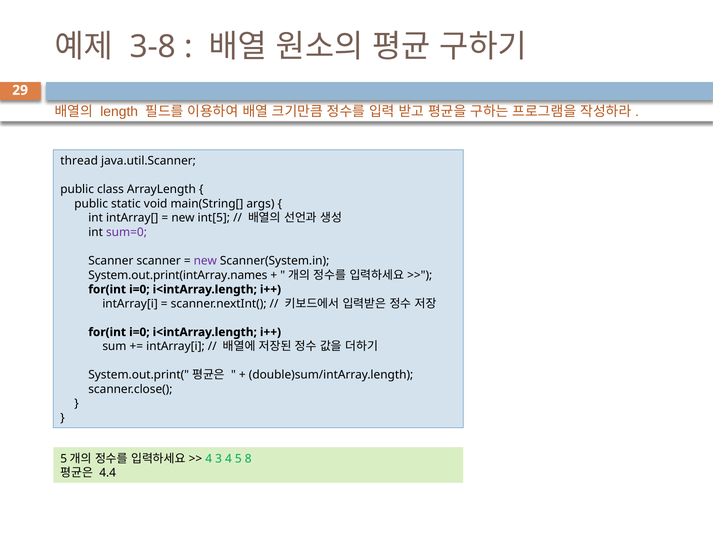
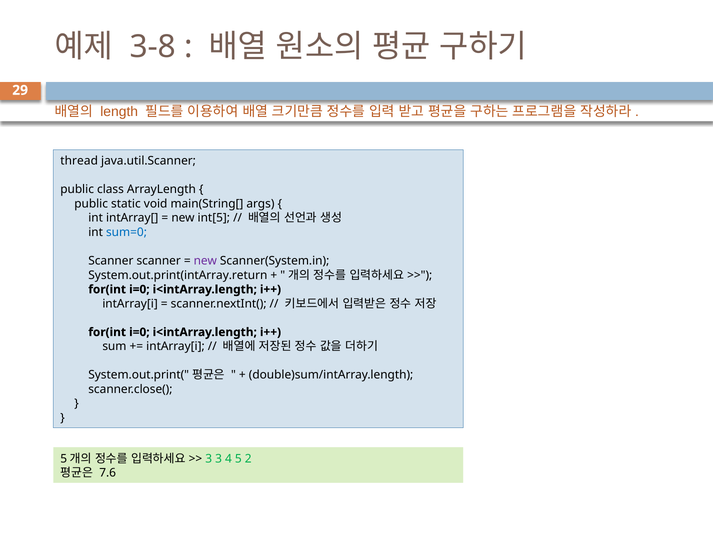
sum=0 colour: purple -> blue
System.out.print(intArray.names: System.out.print(intArray.names -> System.out.print(intArray.return
4 at (209, 458): 4 -> 3
8: 8 -> 2
4.4: 4.4 -> 7.6
